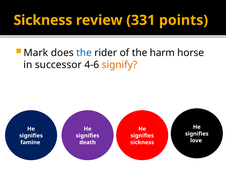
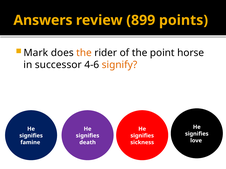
Sickness at (43, 20): Sickness -> Answers
331: 331 -> 899
the at (84, 53) colour: blue -> orange
harm: harm -> point
